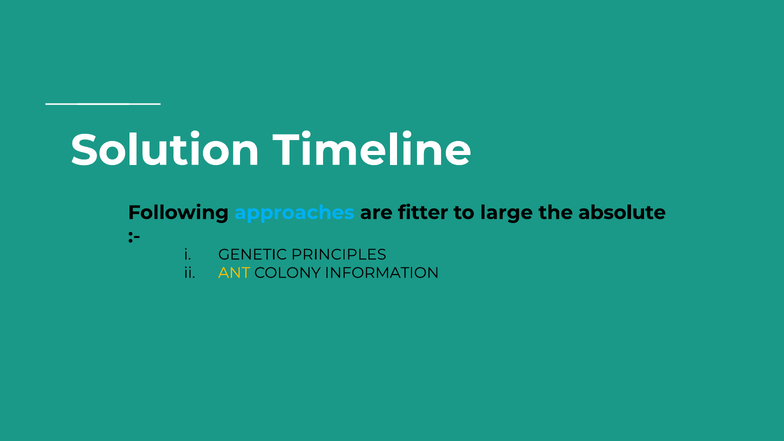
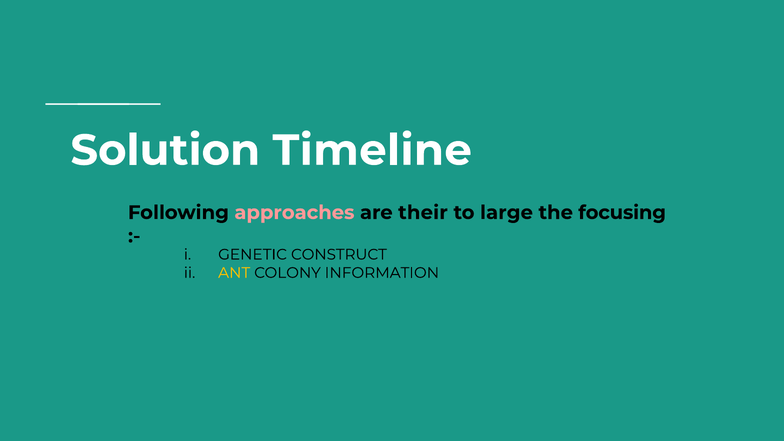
approaches colour: light blue -> pink
fitter: fitter -> their
absolute: absolute -> focusing
PRINCIPLES: PRINCIPLES -> CONSTRUCT
